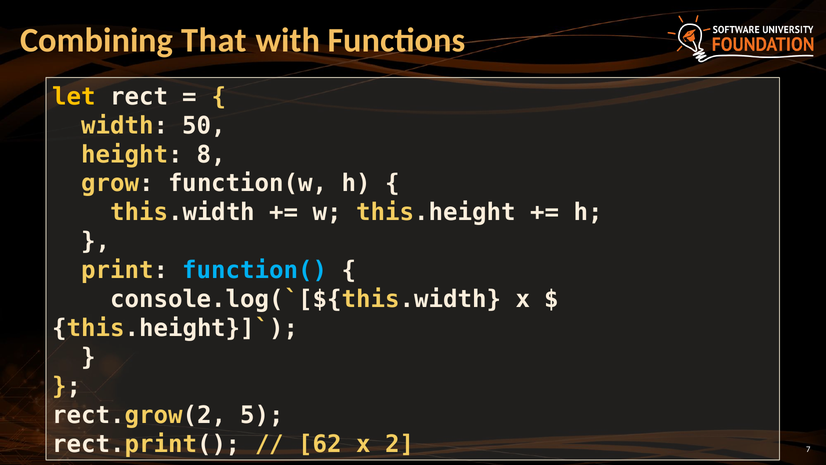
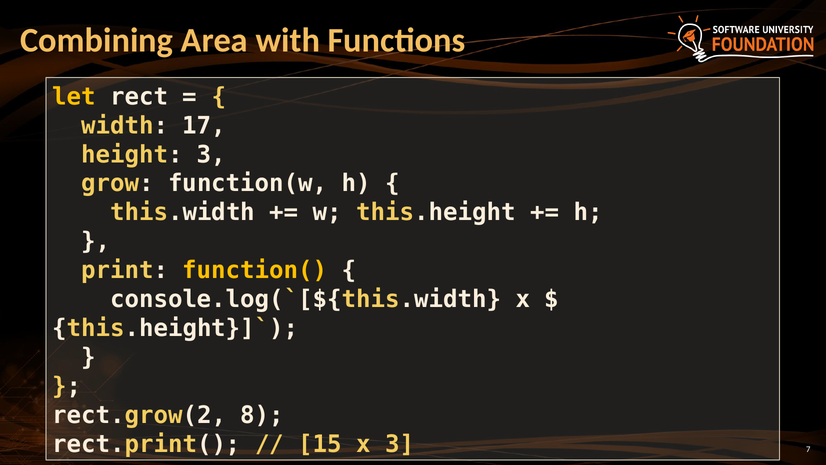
That: That -> Area
50: 50 -> 17
height 8: 8 -> 3
function( colour: light blue -> yellow
5: 5 -> 8
62: 62 -> 15
x 2: 2 -> 3
